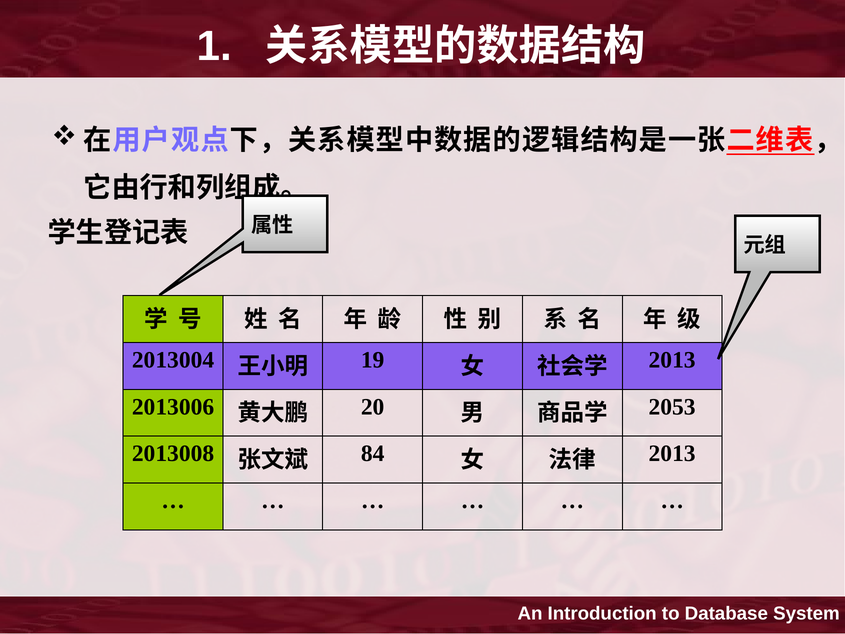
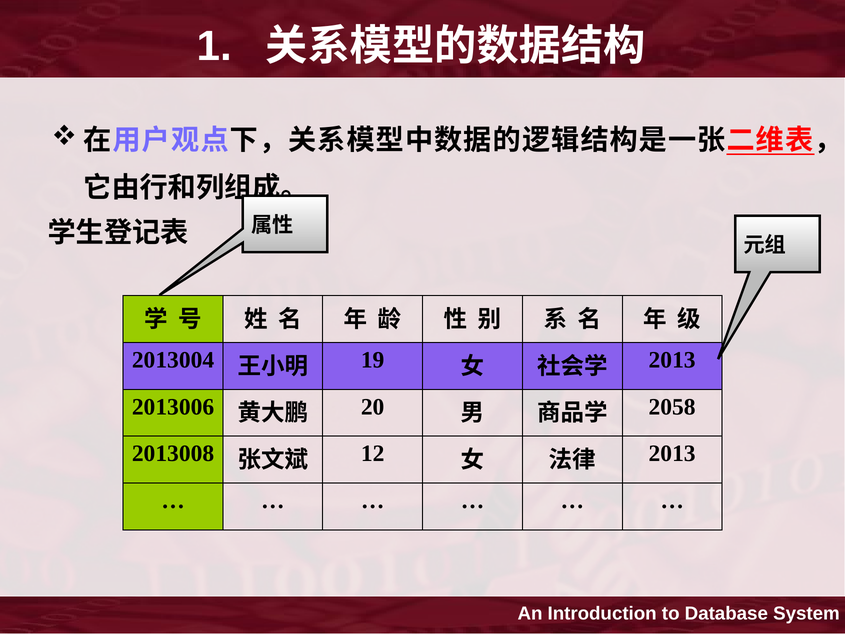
2053: 2053 -> 2058
84: 84 -> 12
